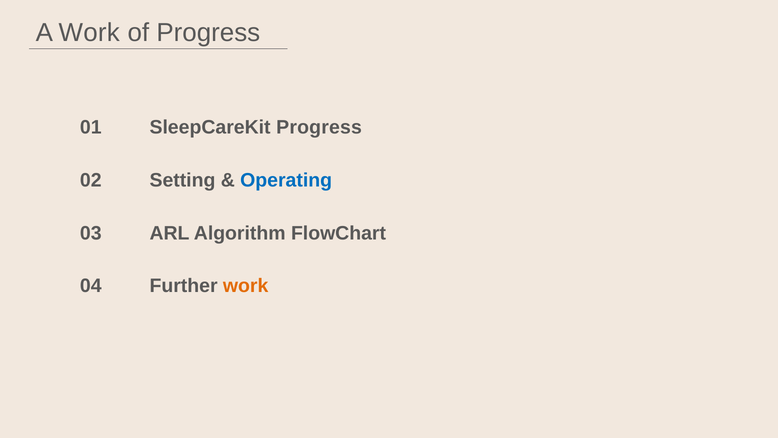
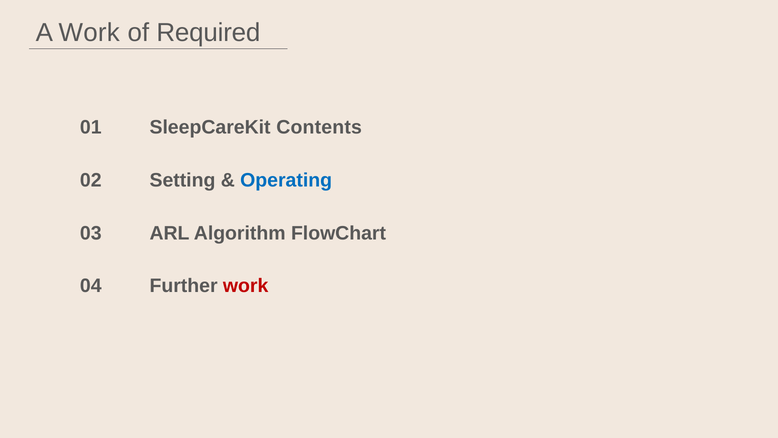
of Progress: Progress -> Required
SleepCareKit Progress: Progress -> Contents
work at (246, 286) colour: orange -> red
